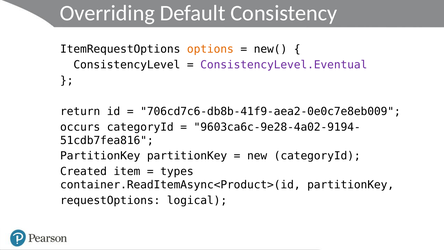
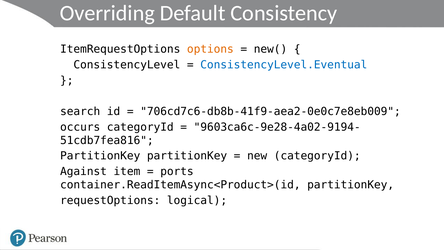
ConsistencyLevel.Eventual colour: purple -> blue
return: return -> search
Created: Created -> Against
types: types -> ports
